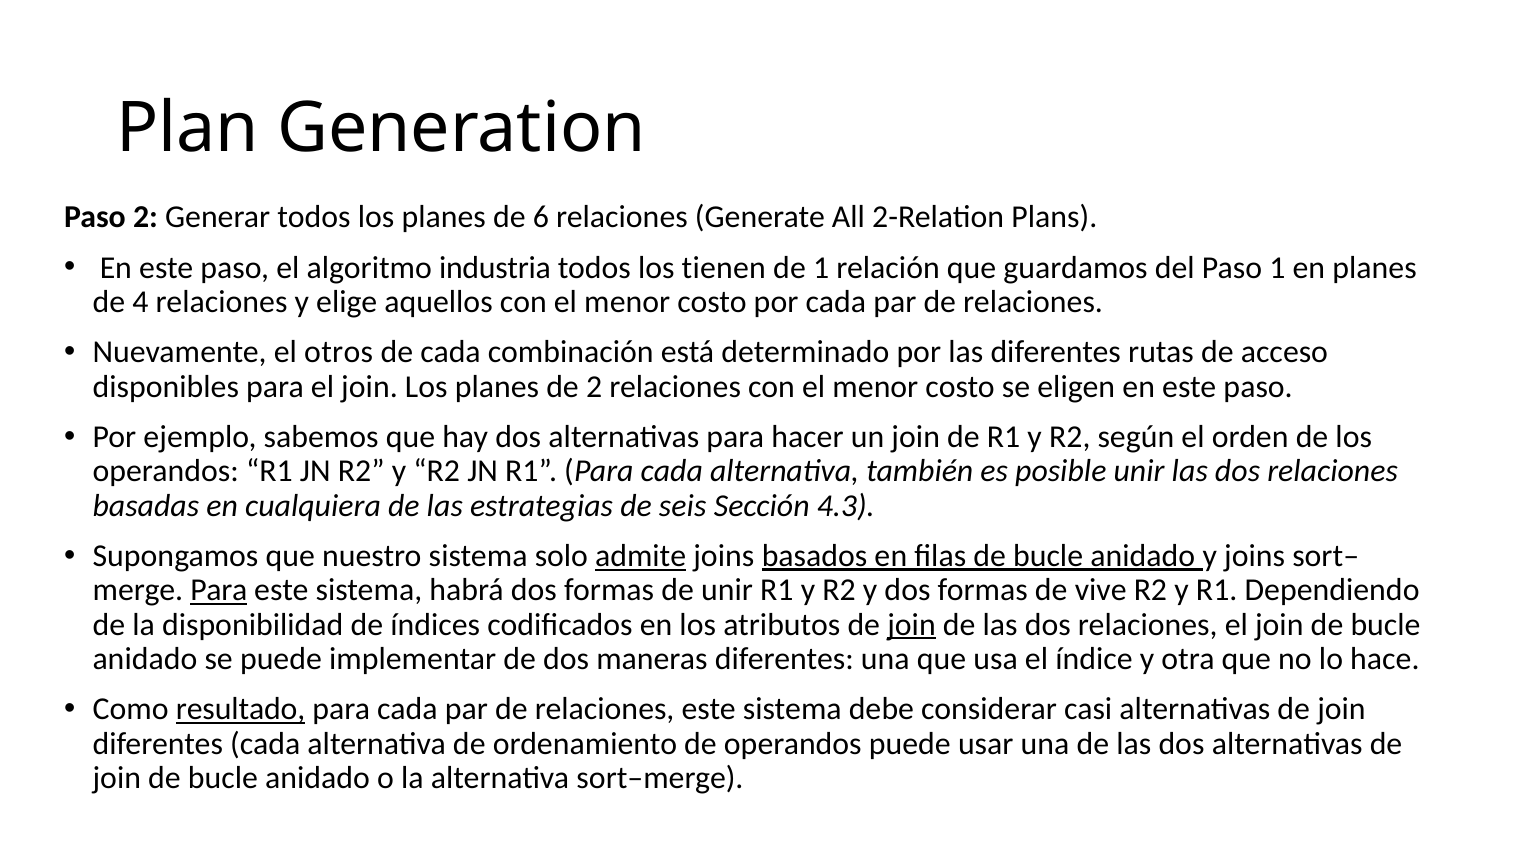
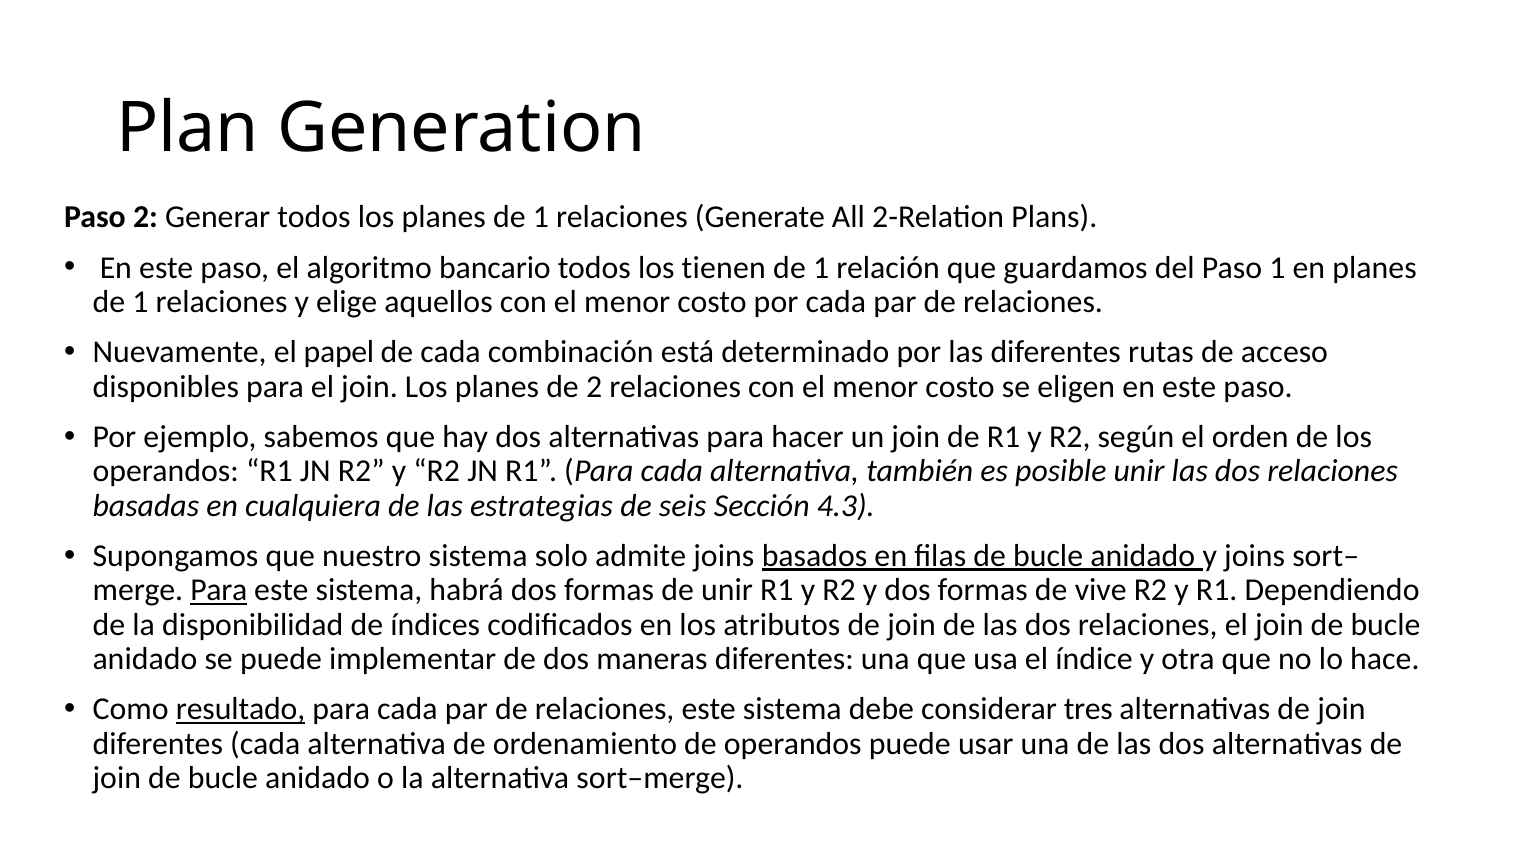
los planes de 6: 6 -> 1
industria: industria -> bancario
4 at (140, 302): 4 -> 1
otros: otros -> papel
admite underline: present -> none
join at (911, 624) underline: present -> none
casi: casi -> tres
